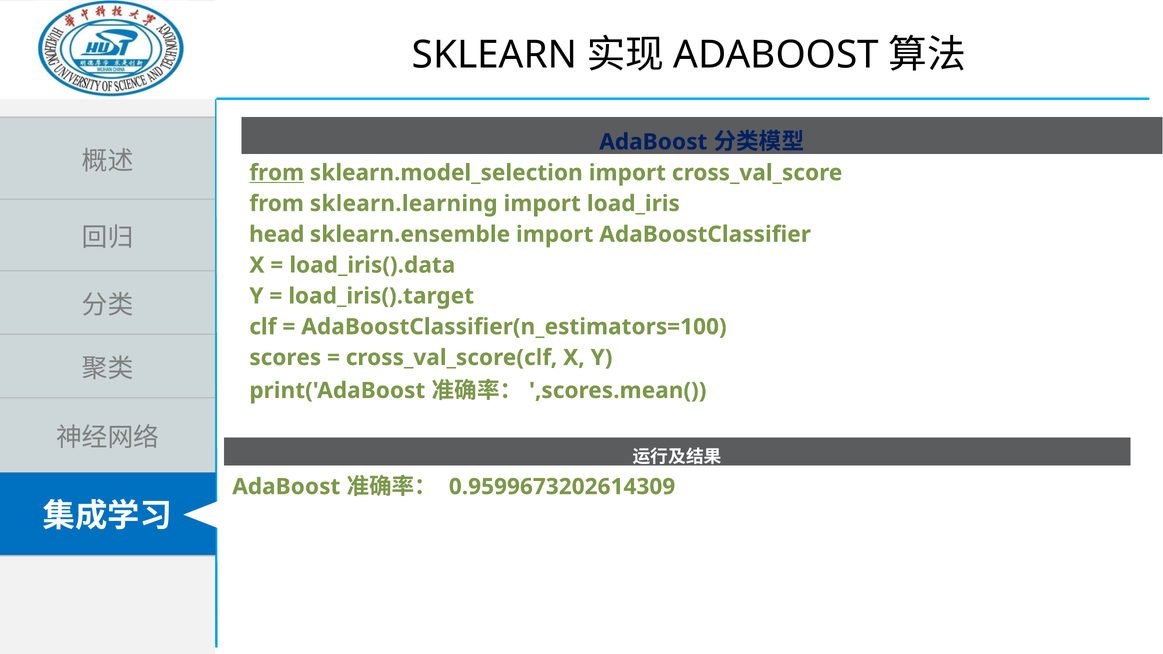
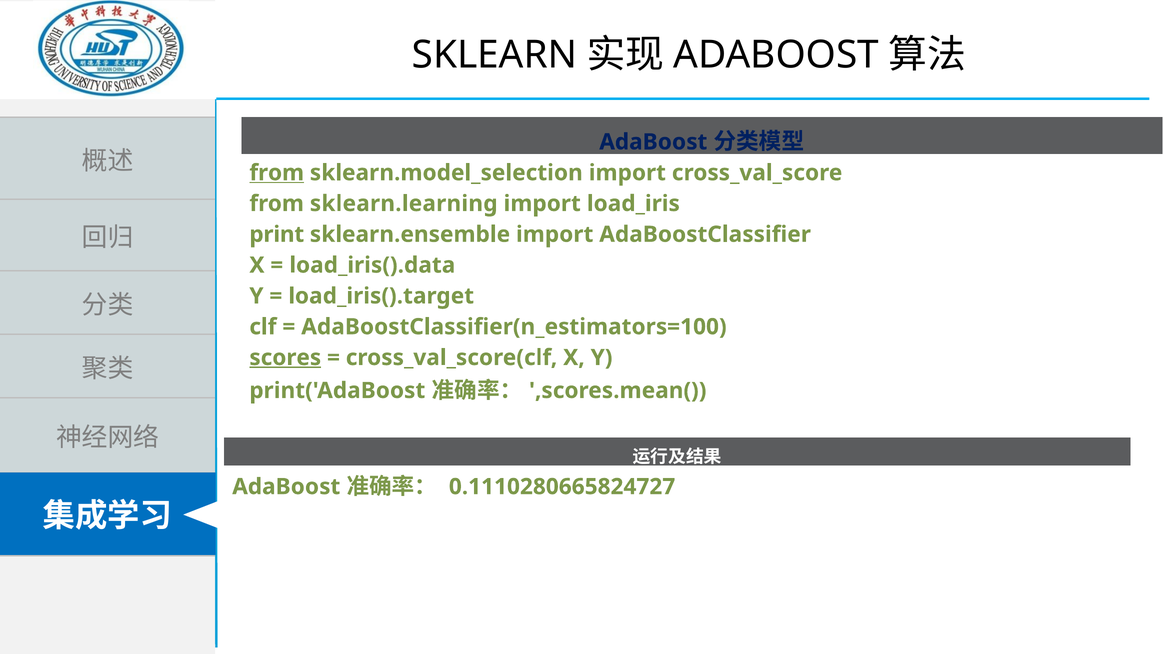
head: head -> print
scores underline: none -> present
0.9599673202614309: 0.9599673202614309 -> 0.1110280665824727
